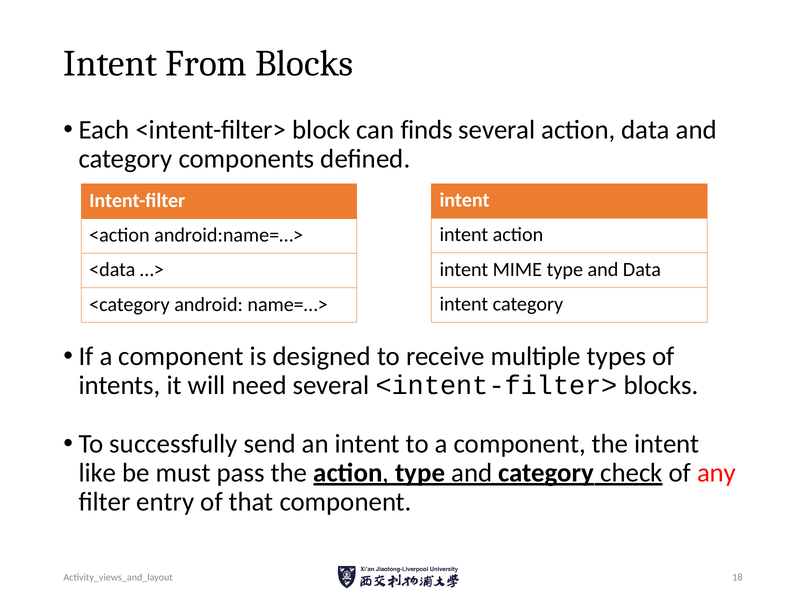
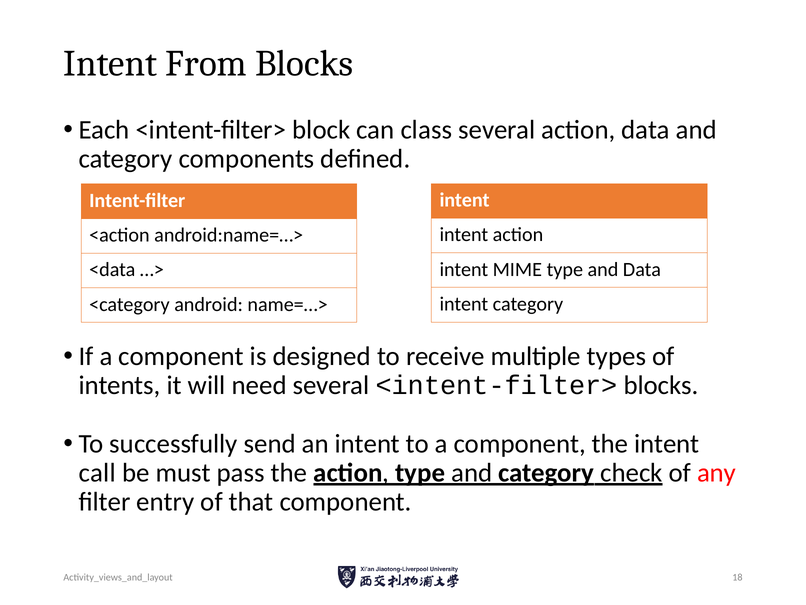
finds: finds -> class
like: like -> call
